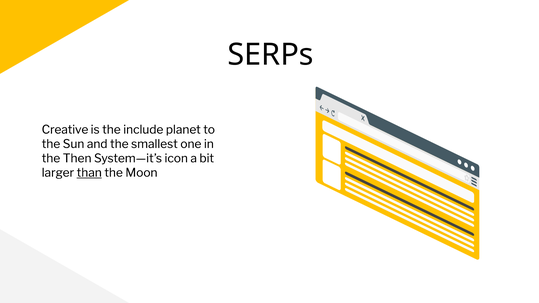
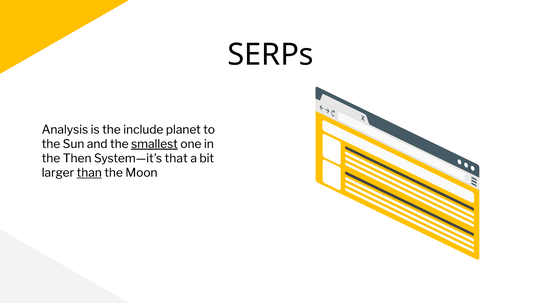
Creative: Creative -> Analysis
smallest underline: none -> present
icon: icon -> that
